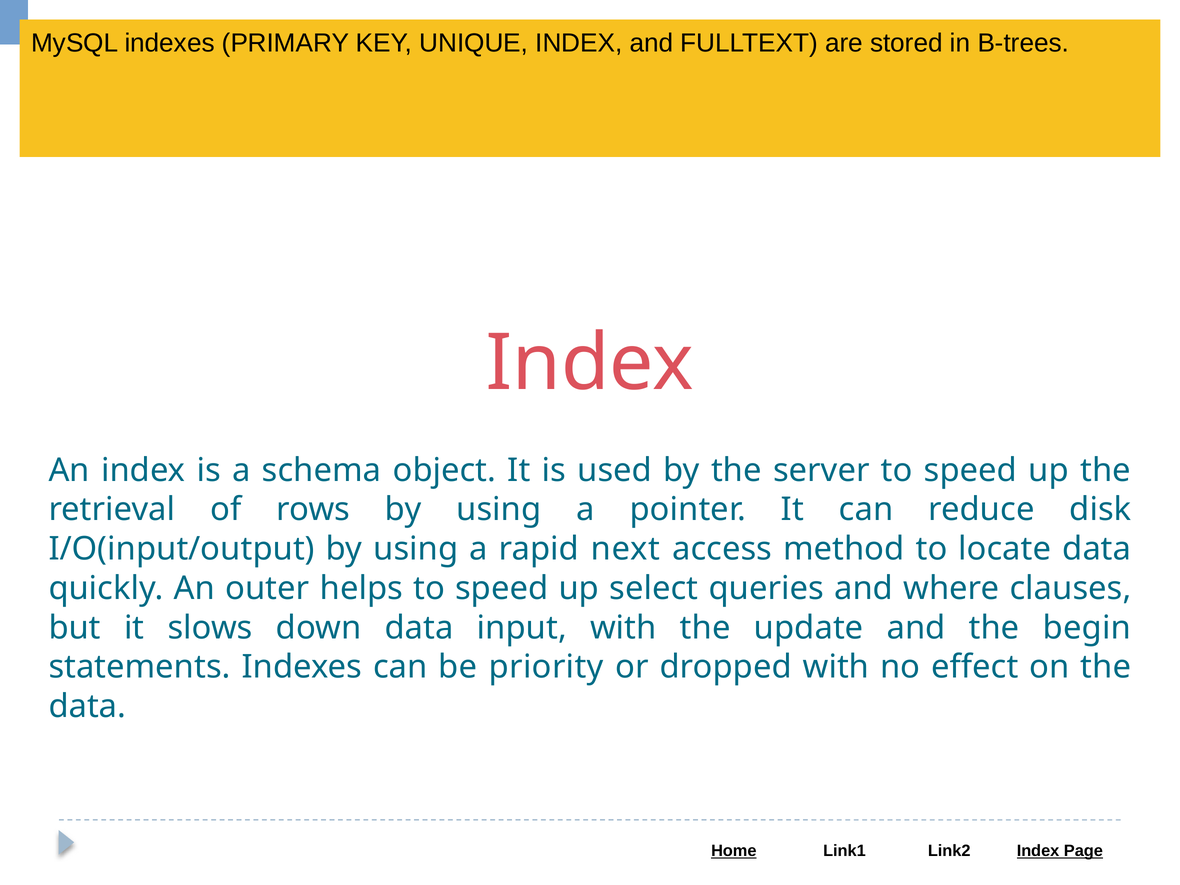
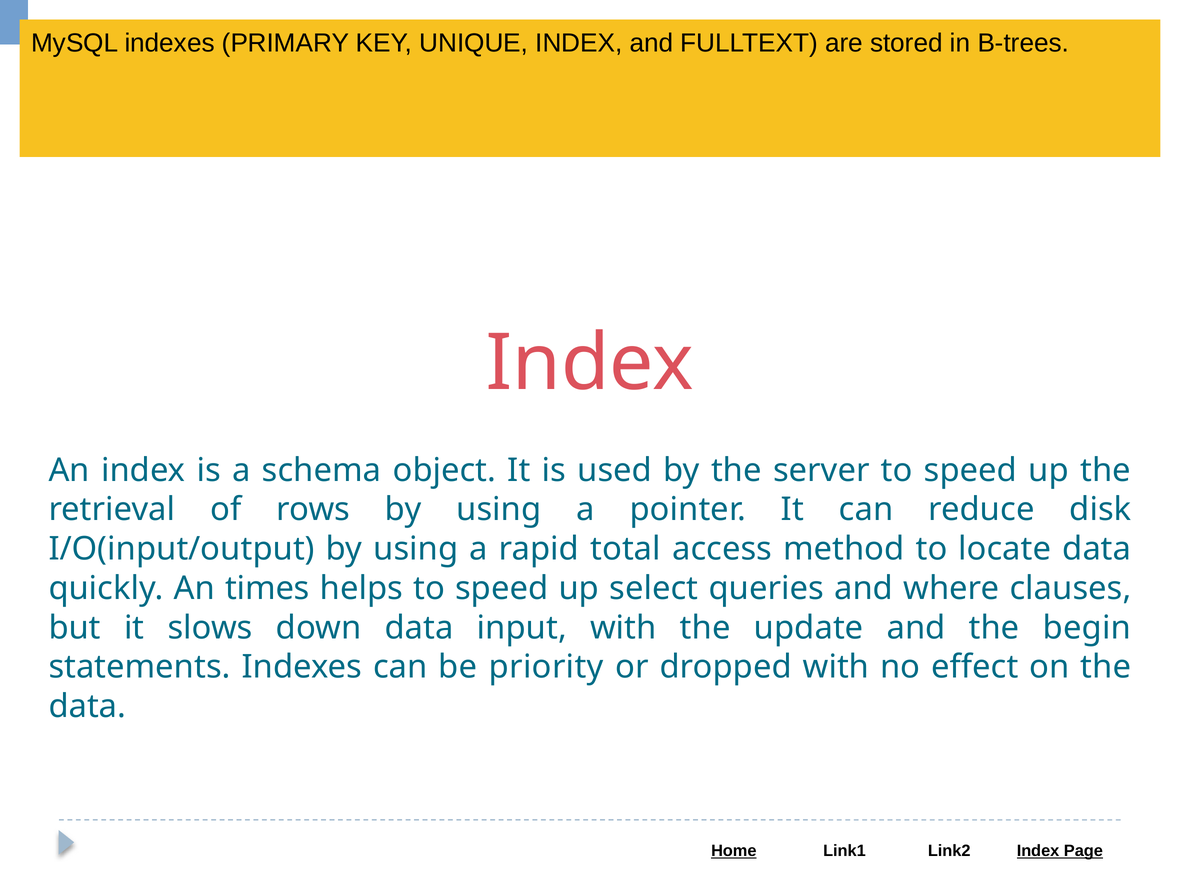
next: next -> total
outer: outer -> times
